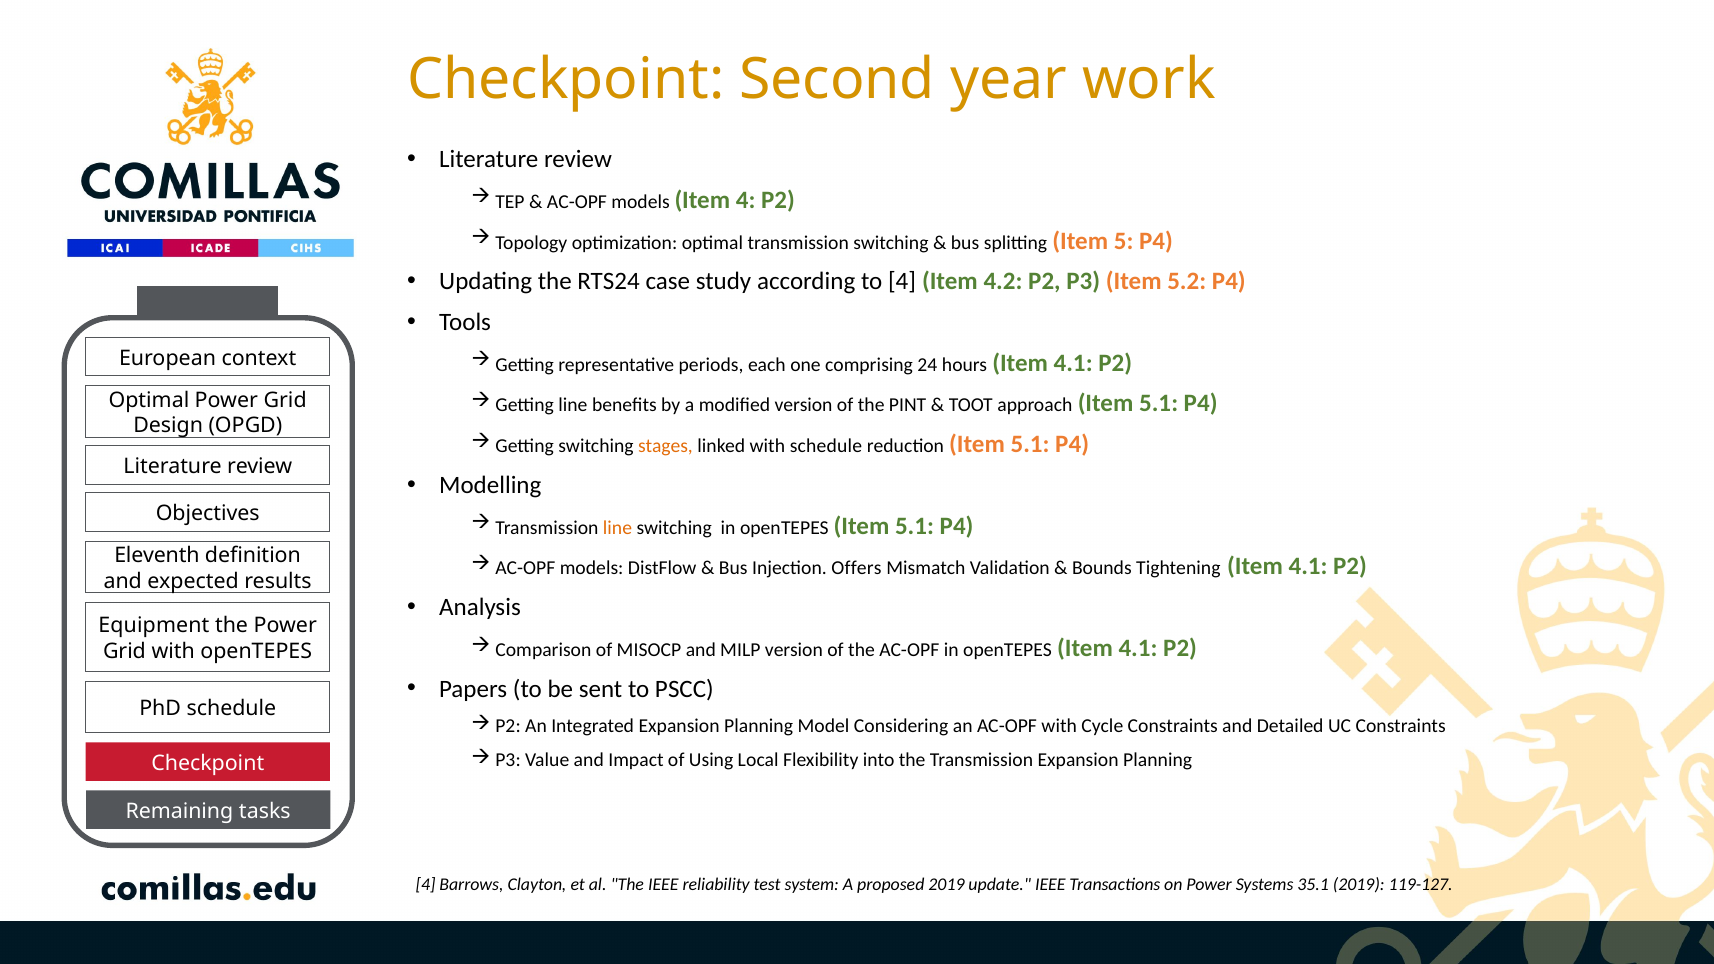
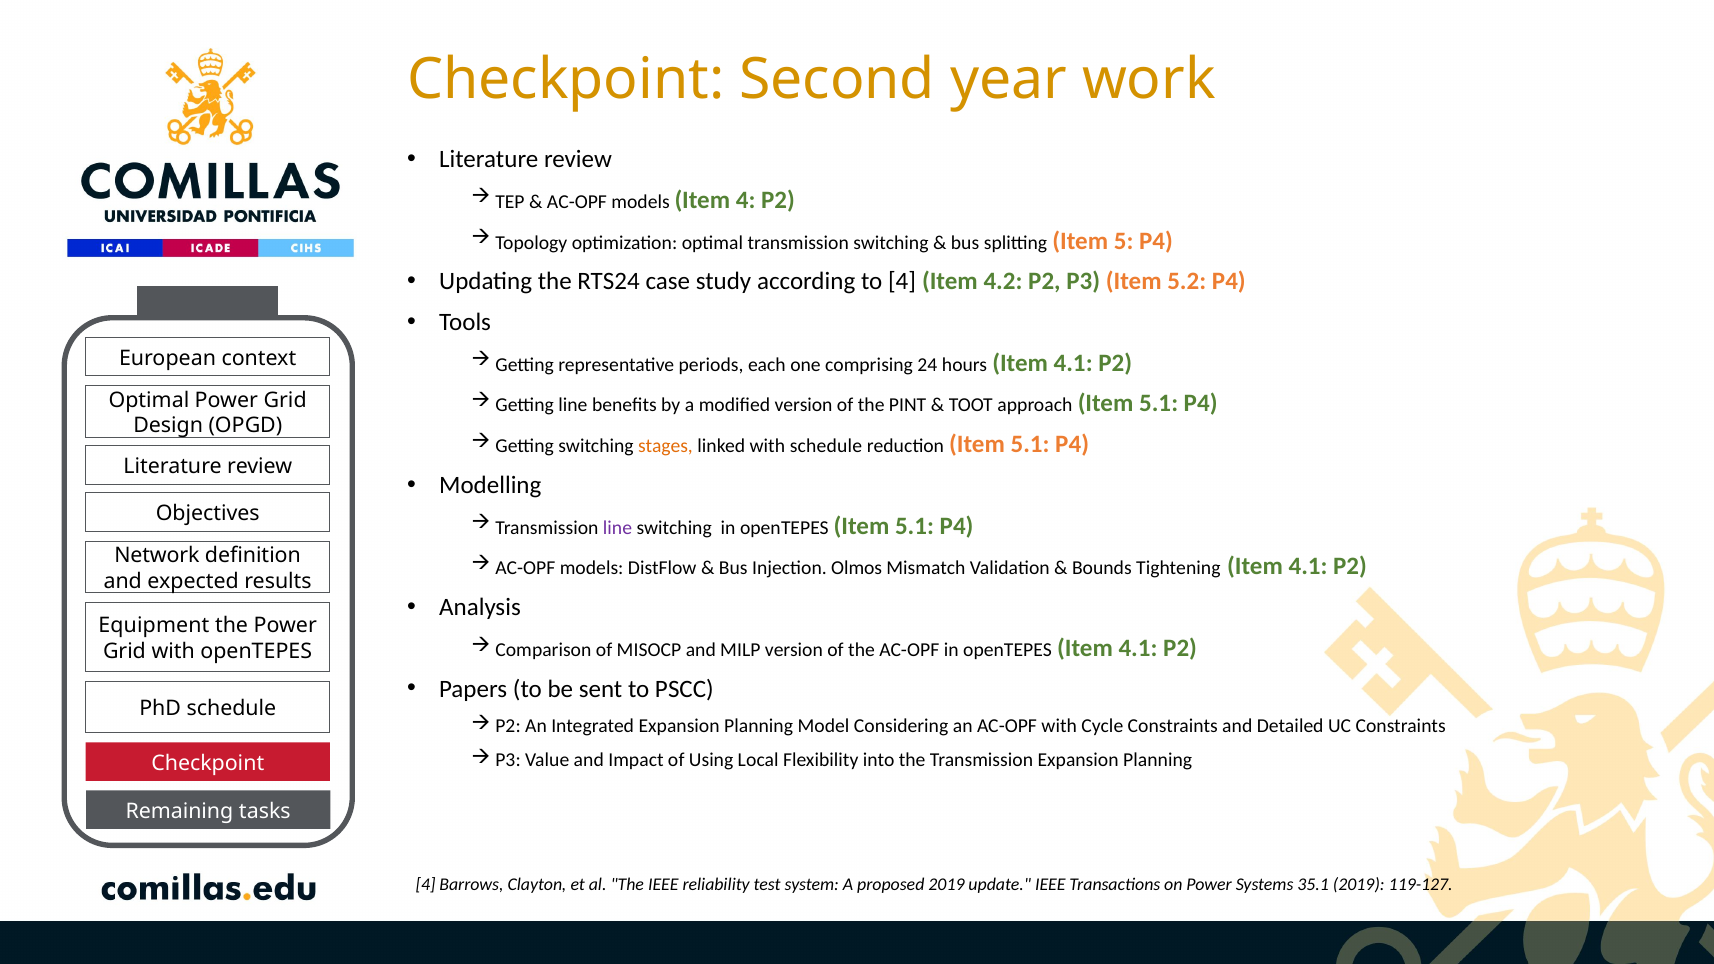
line at (617, 528) colour: orange -> purple
Eleventh: Eleventh -> Network
Offers: Offers -> Olmos
